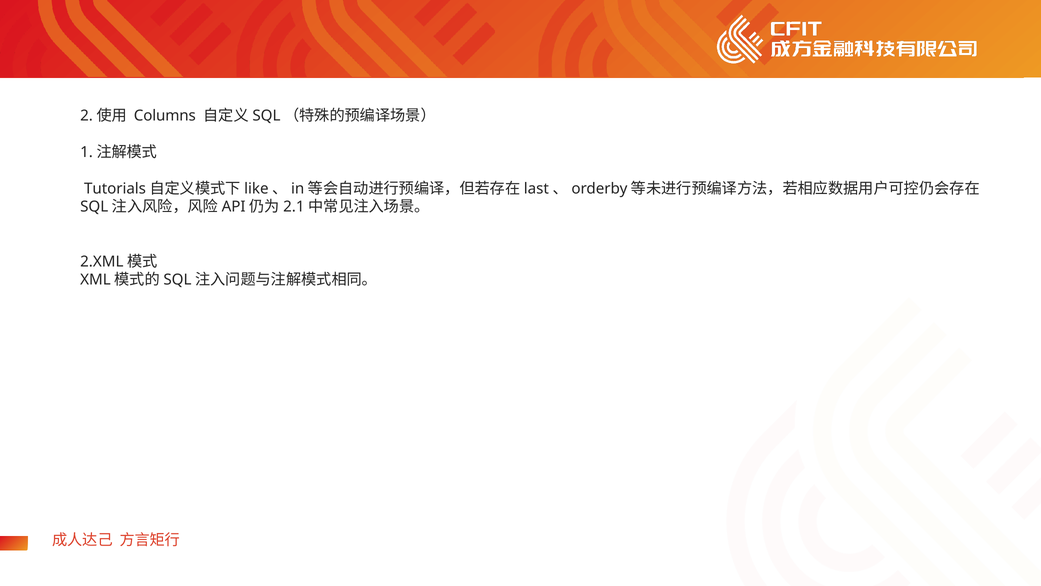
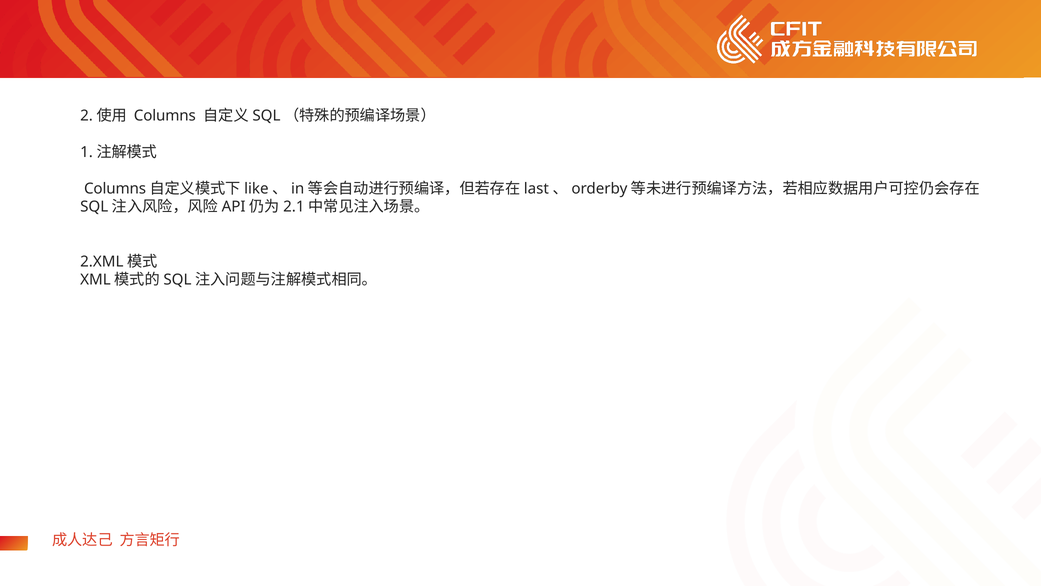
Tutorials at (115, 189): Tutorials -> Columns
